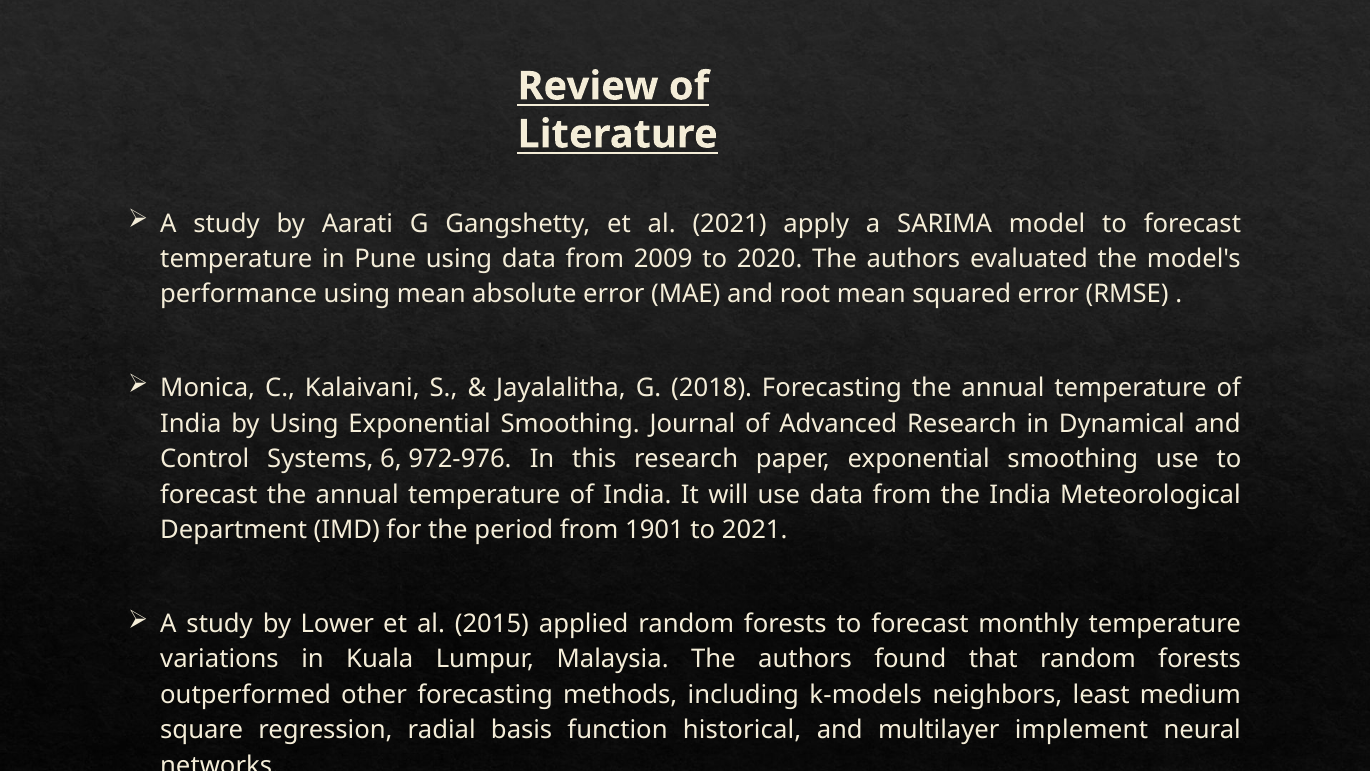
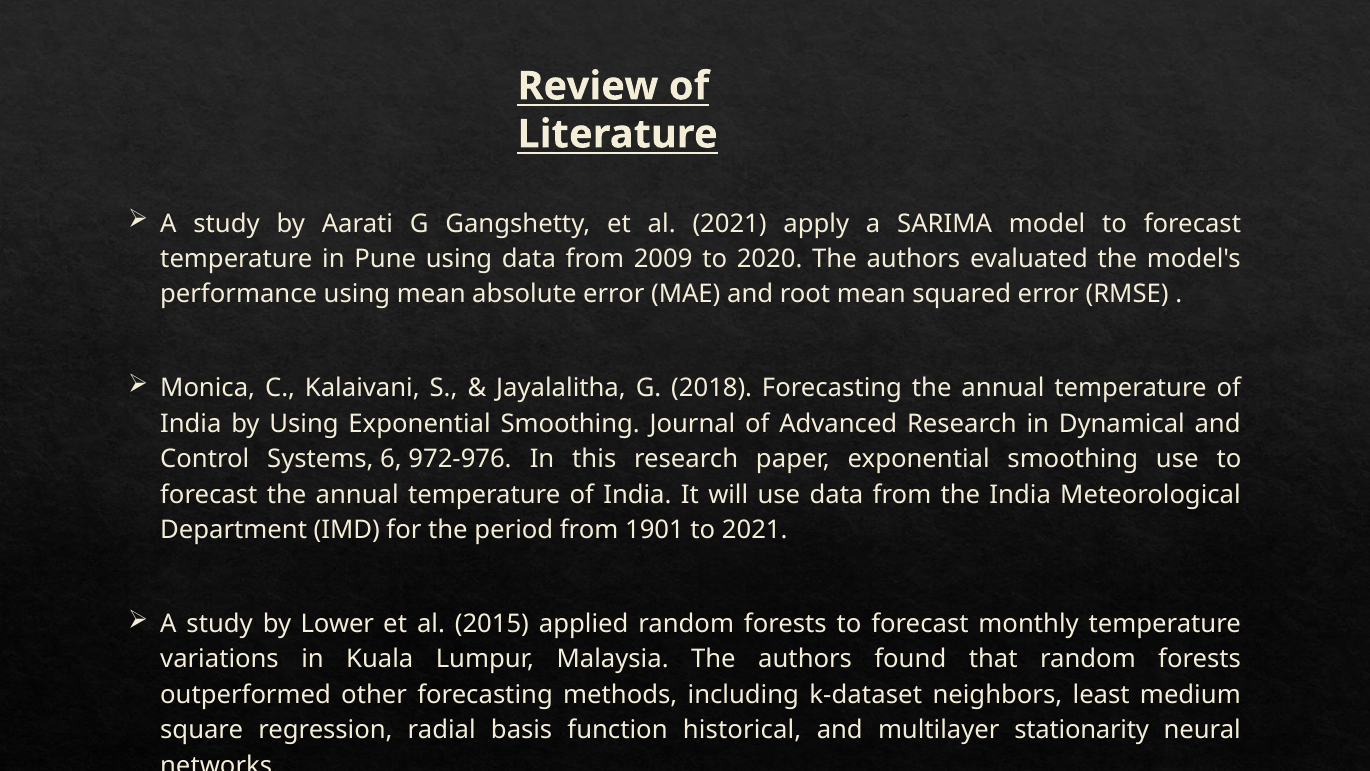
k-models: k-models -> k-dataset
implement: implement -> stationarity
